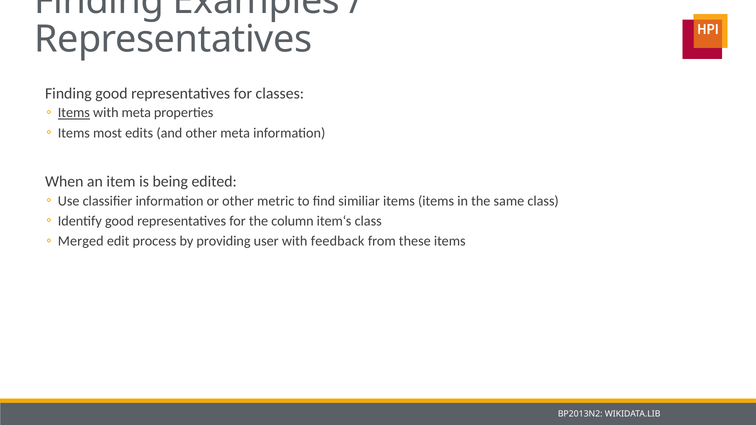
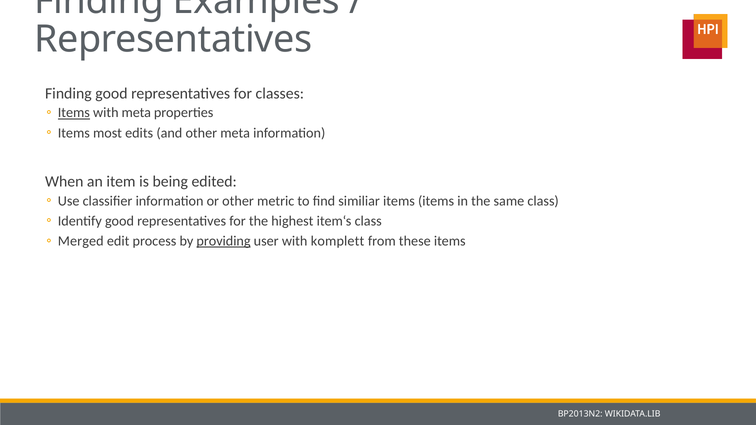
column: column -> highest
providing underline: none -> present
feedback: feedback -> komplett
